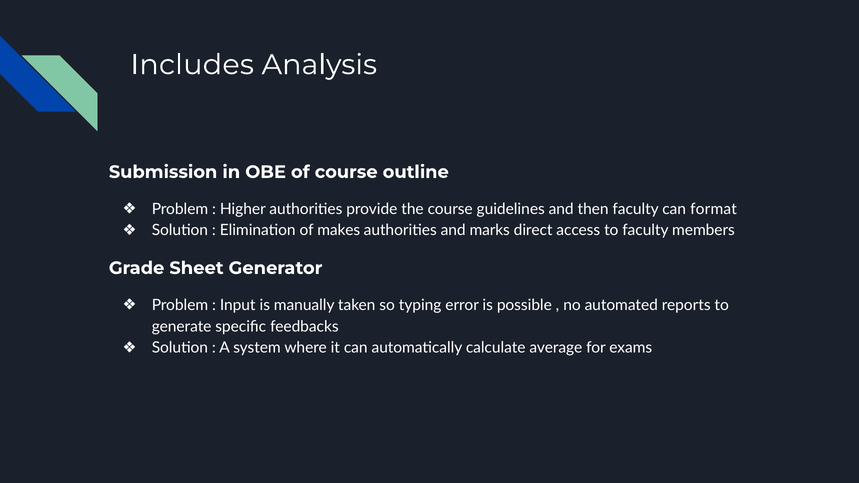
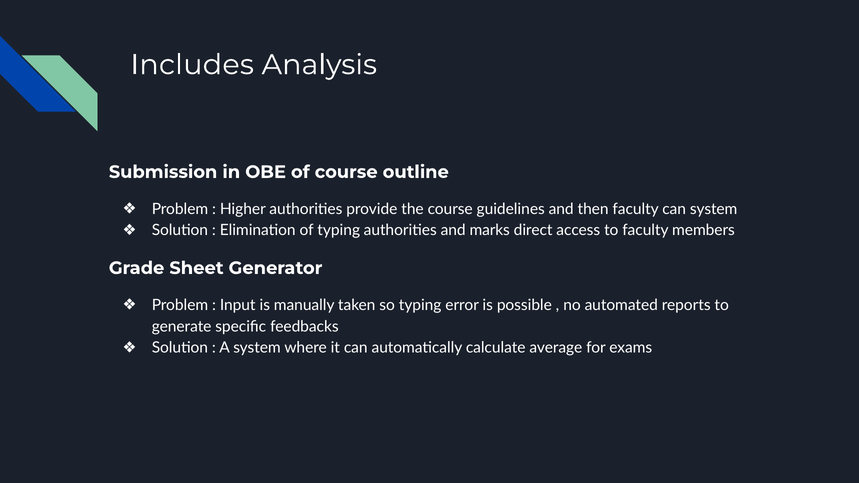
can format: format -> system
of makes: makes -> typing
